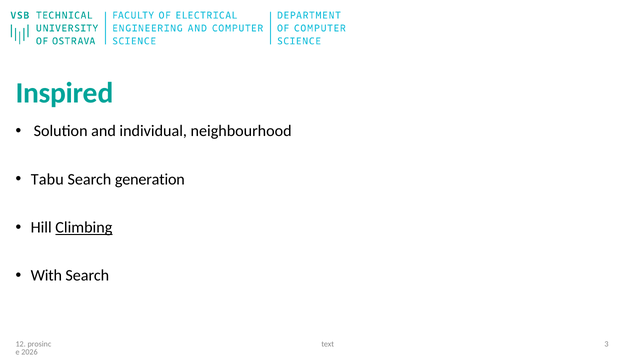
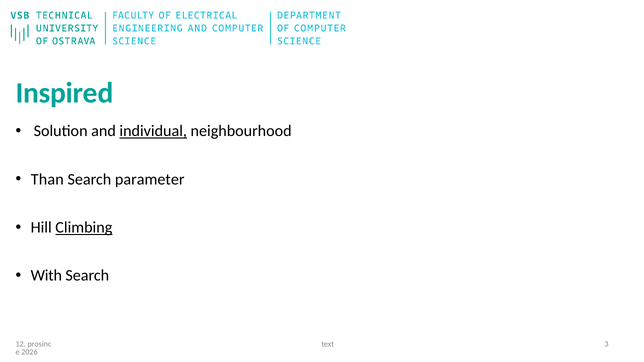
individual underline: none -> present
Tabu: Tabu -> Than
generation: generation -> parameter
